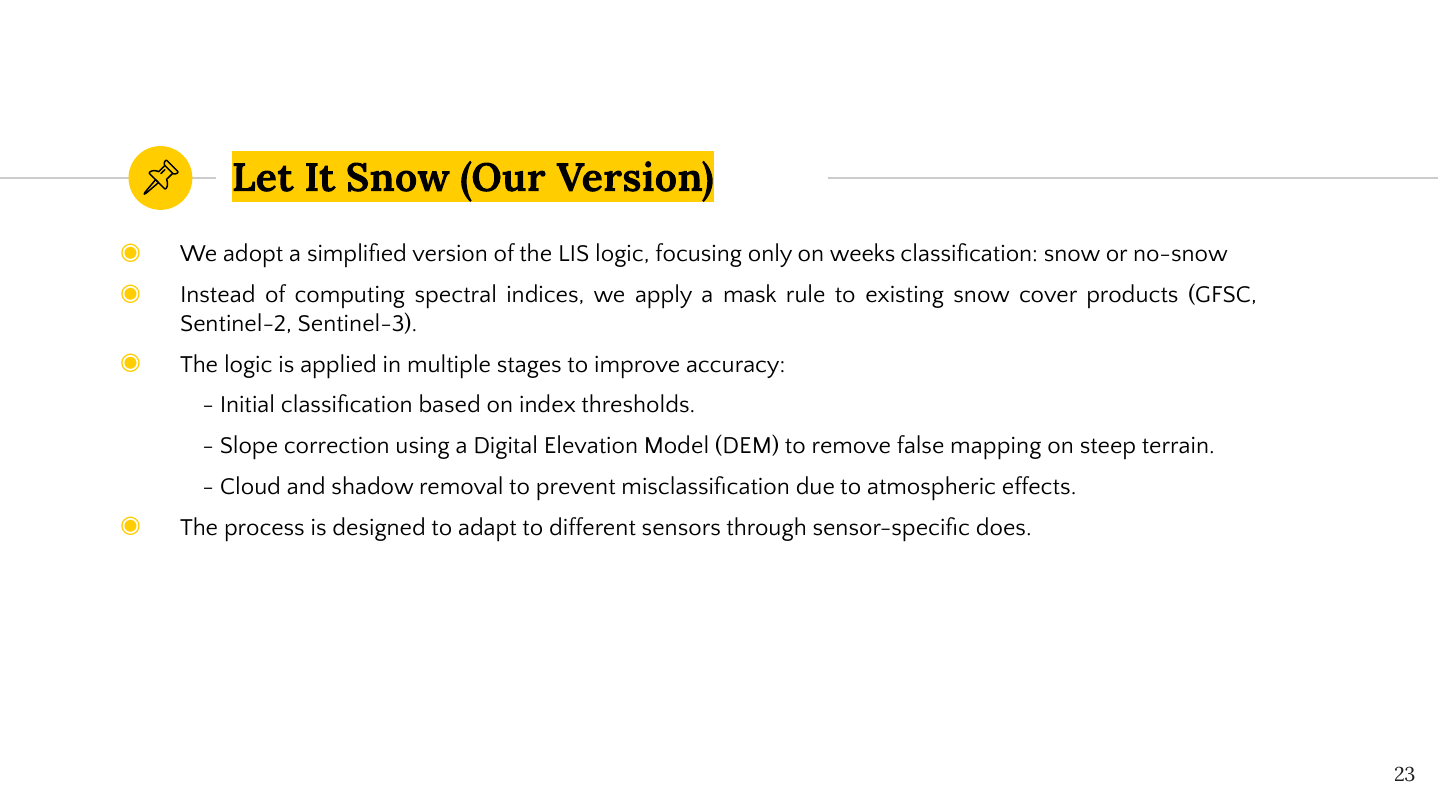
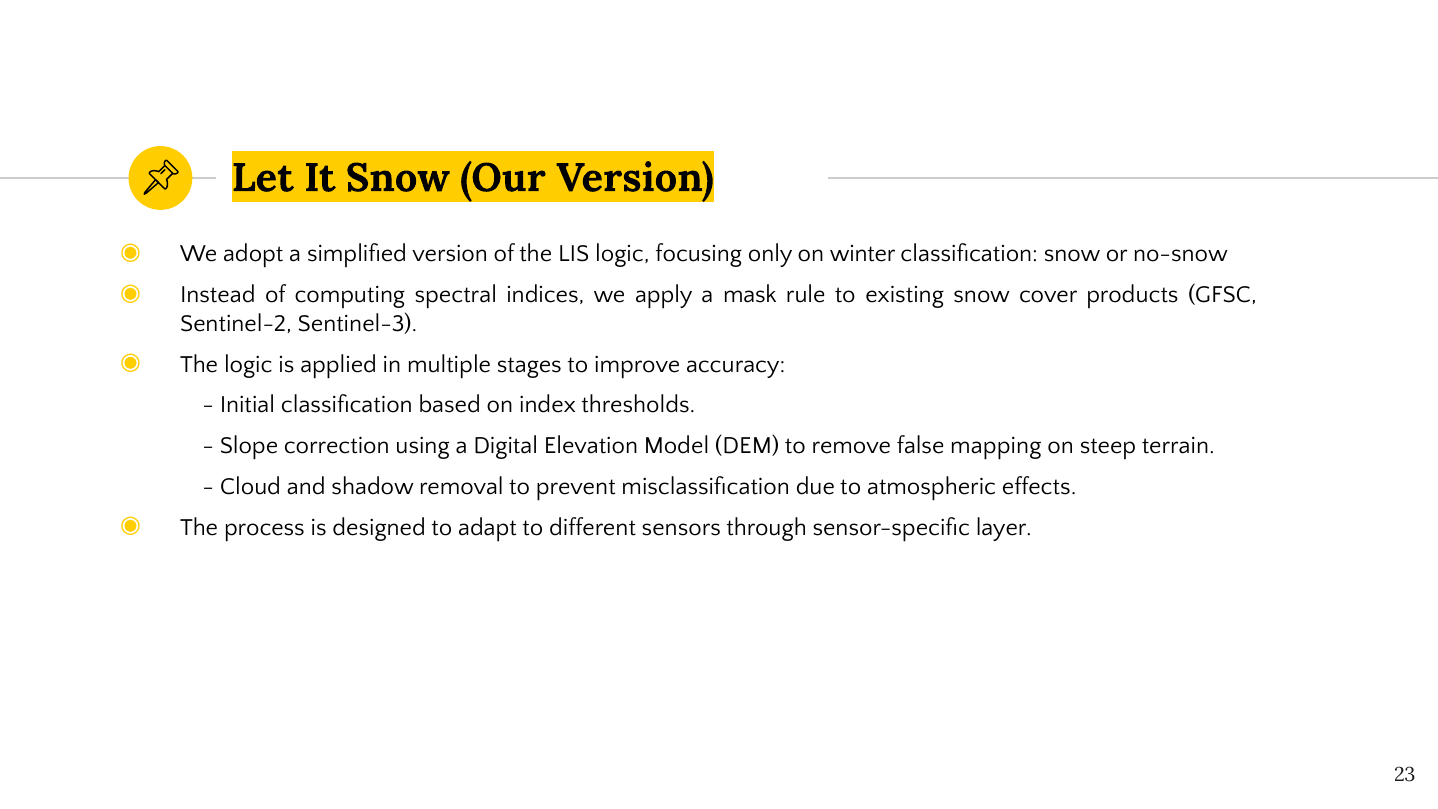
weeks: weeks -> winter
does: does -> layer
